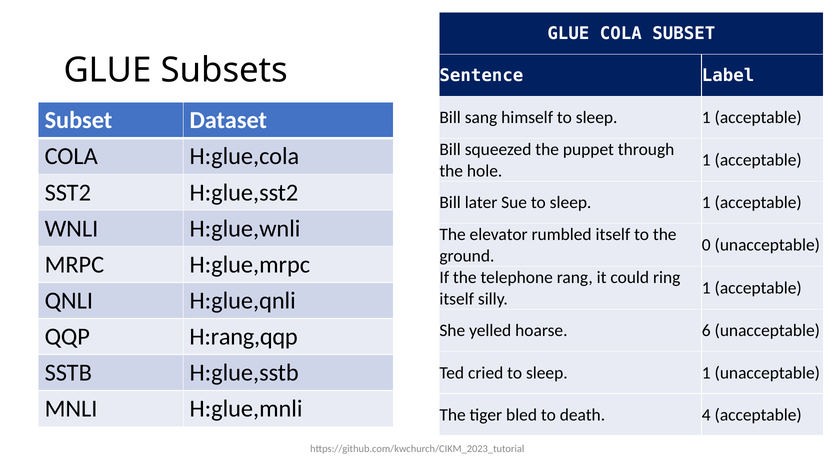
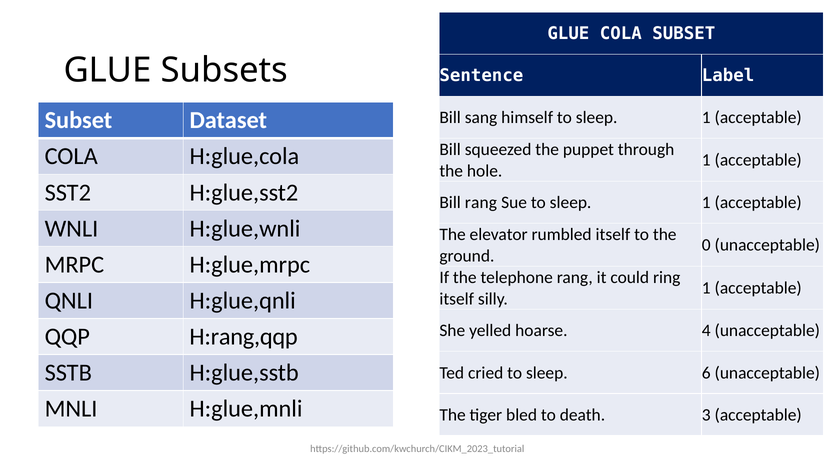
Bill later: later -> rang
6: 6 -> 4
cried to sleep 1: 1 -> 6
4: 4 -> 3
